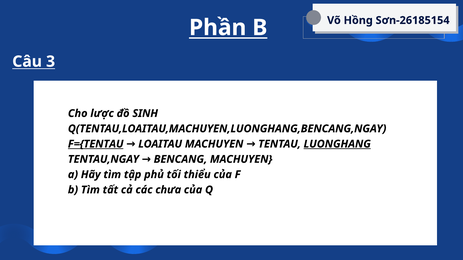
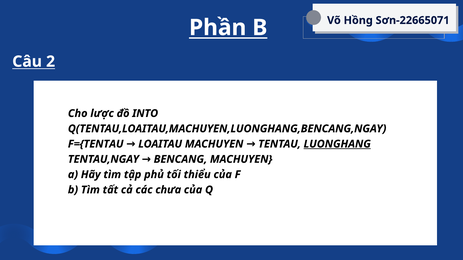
Sơn-26185154: Sơn-26185154 -> Sơn-22665071
3: 3 -> 2
SINH: SINH -> INTO
F={TENTAU underline: present -> none
